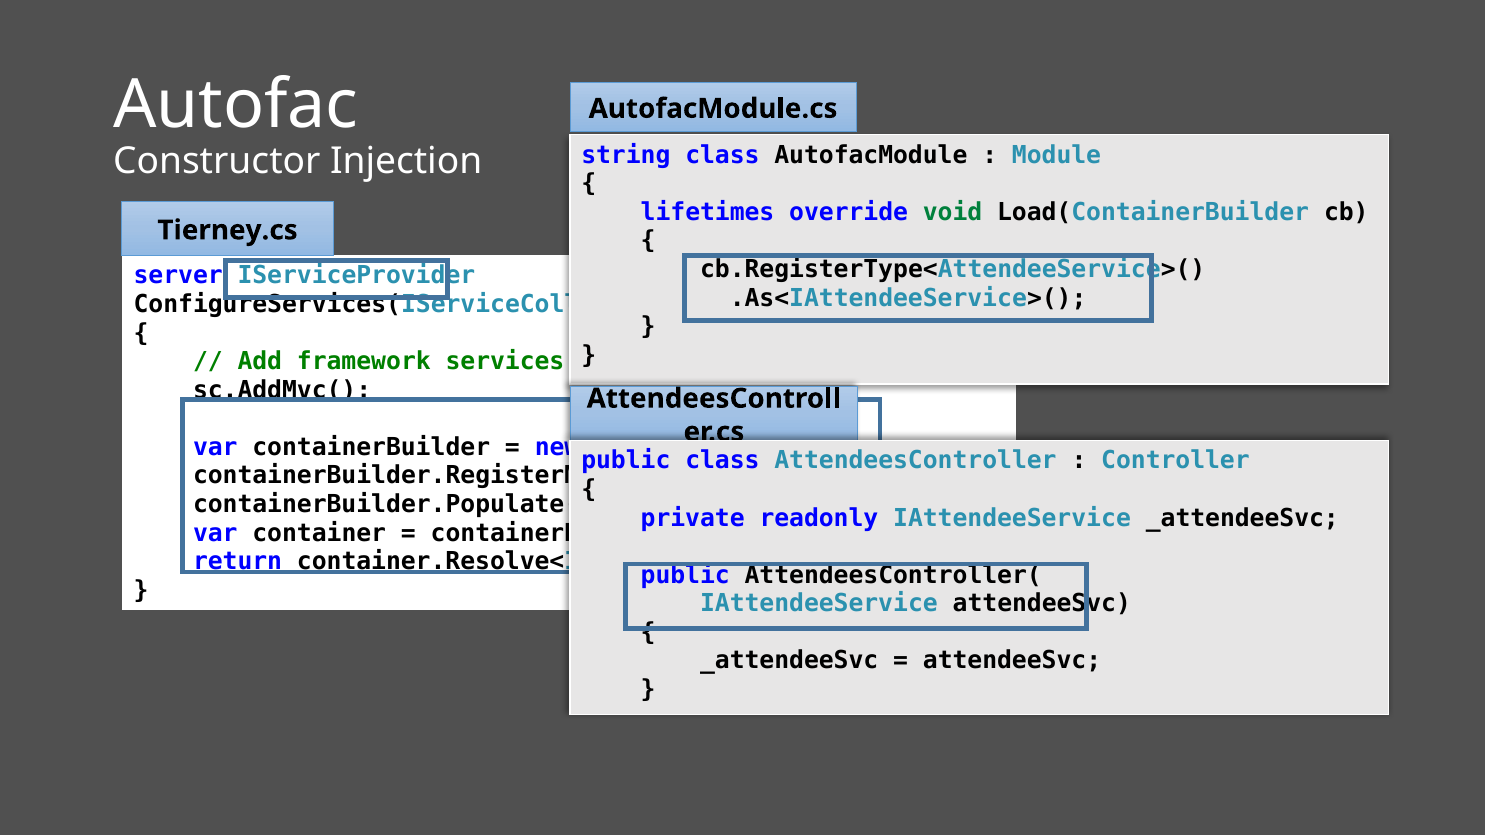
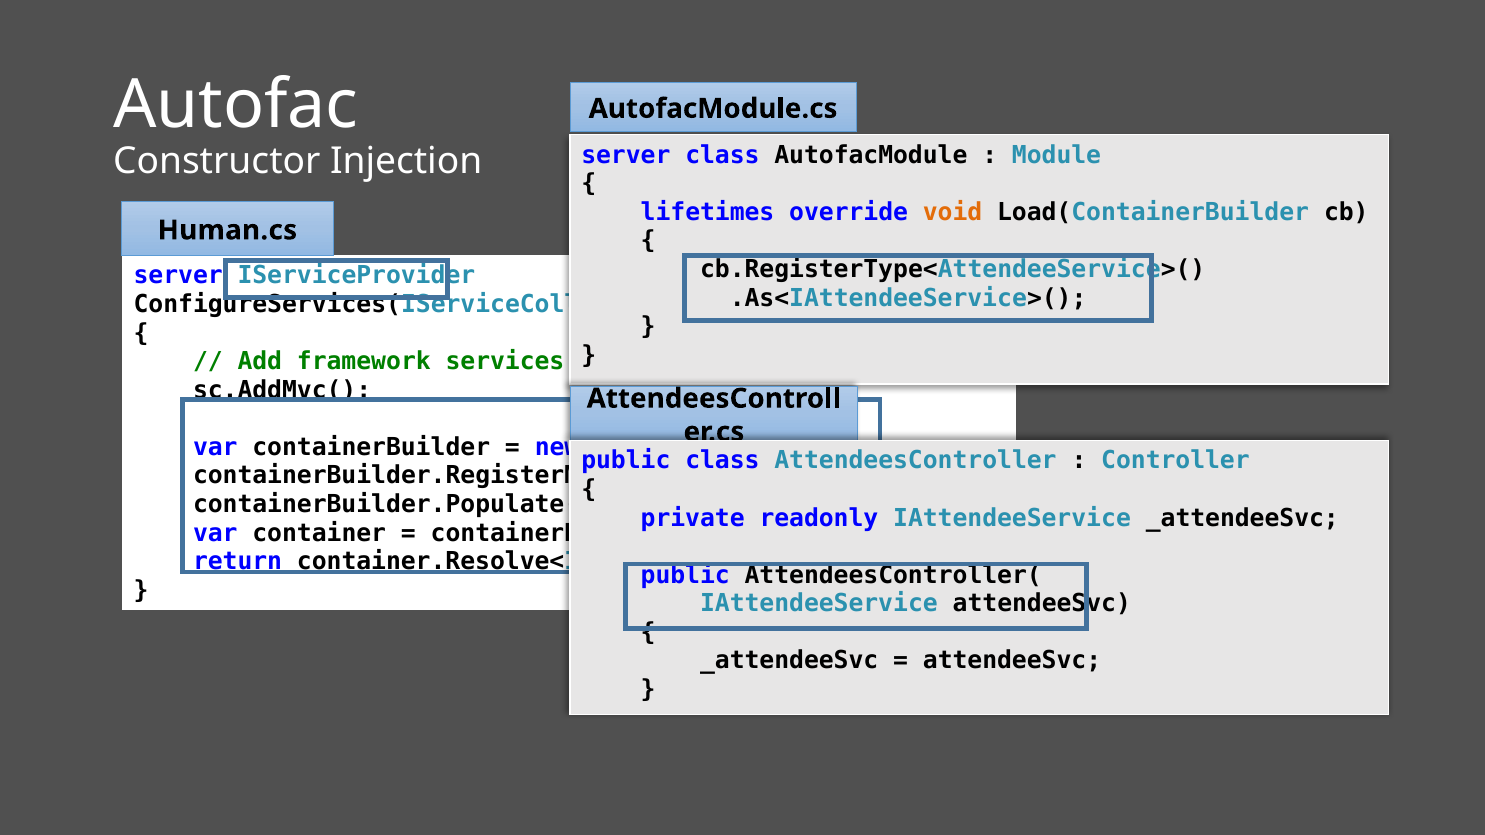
string at (626, 155): string -> server
void colour: green -> orange
Tierney.cs: Tierney.cs -> Human.cs
